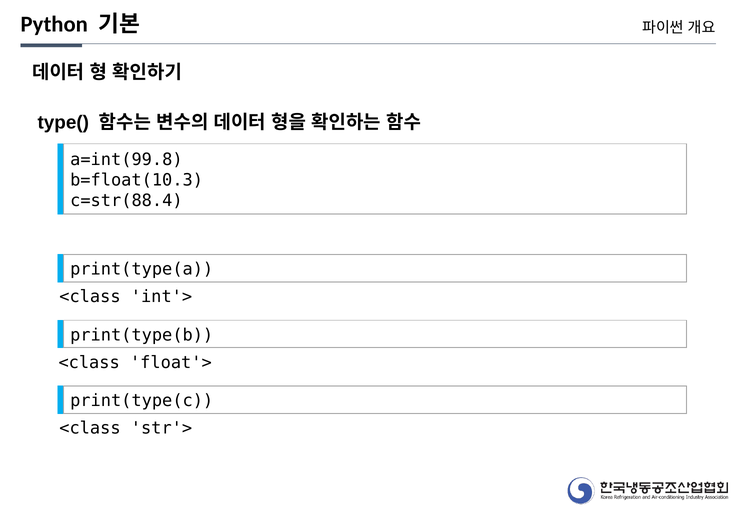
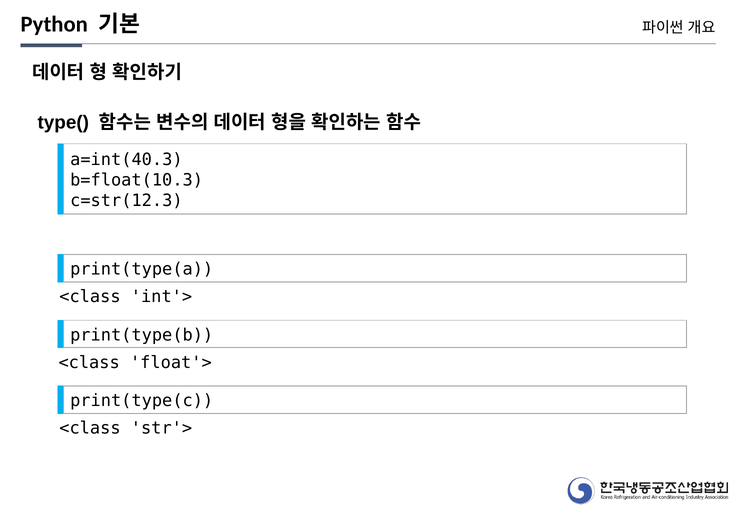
a=int(99.8: a=int(99.8 -> a=int(40.3
c=str(88.4: c=str(88.4 -> c=str(12.3
